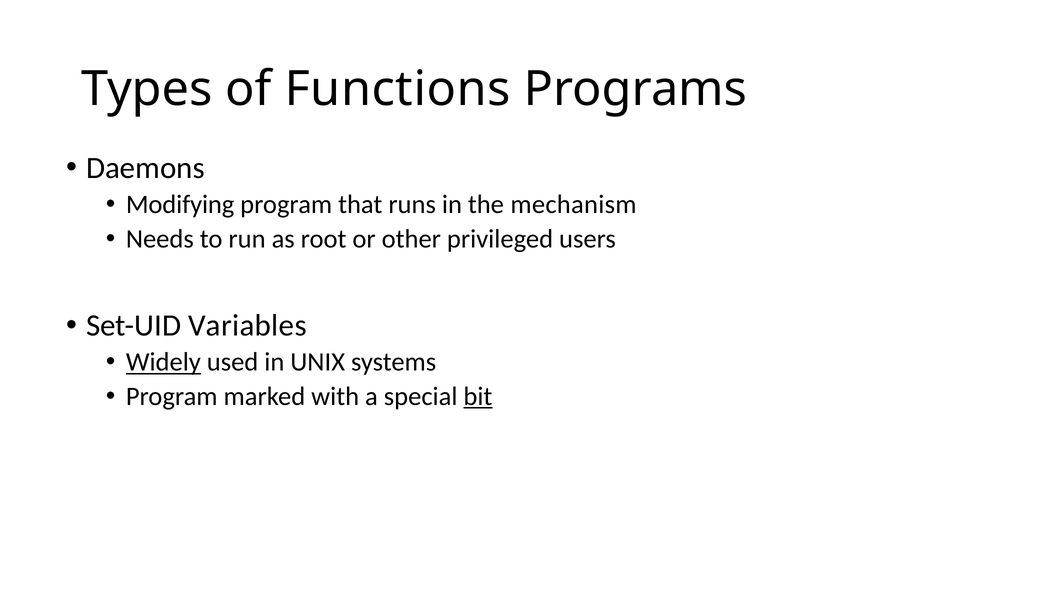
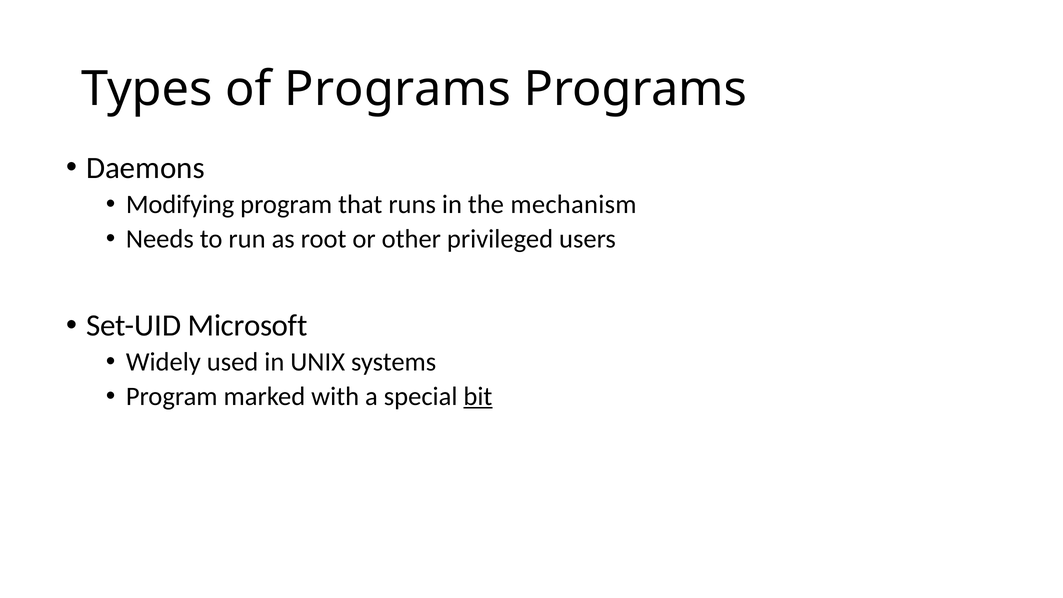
of Functions: Functions -> Programs
Variables: Variables -> Microsoft
Widely underline: present -> none
